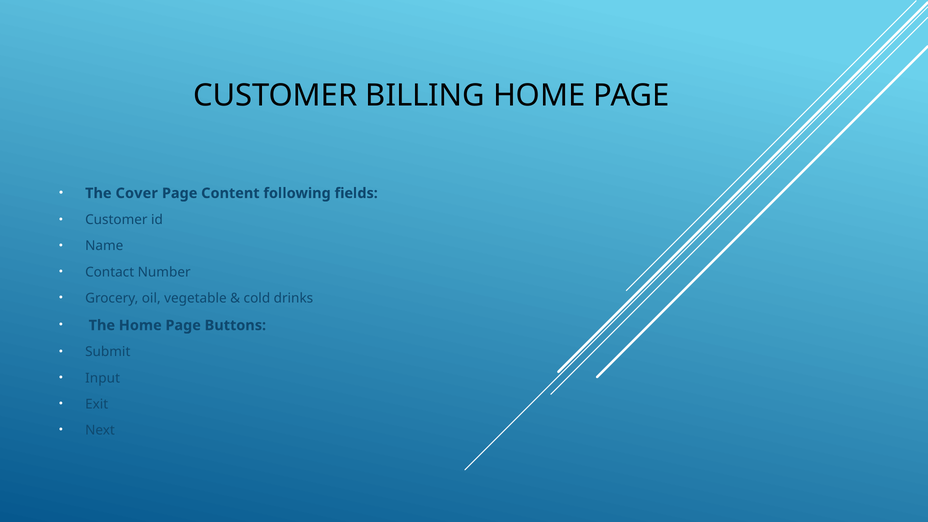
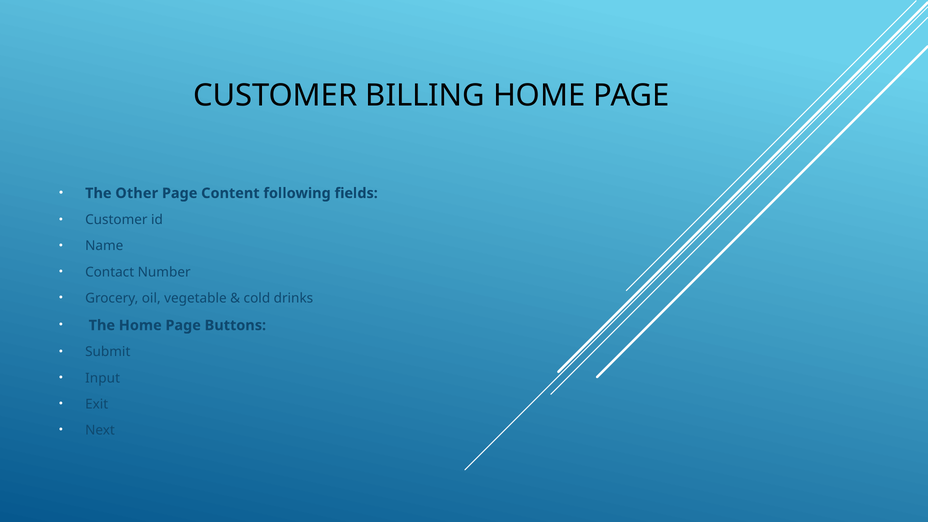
Cover: Cover -> Other
